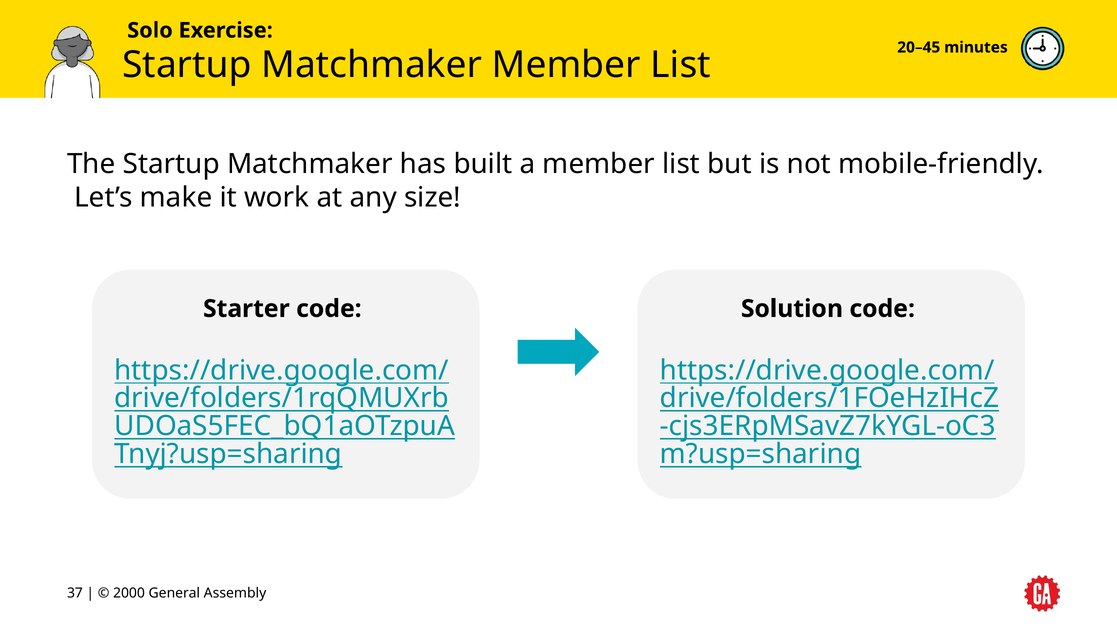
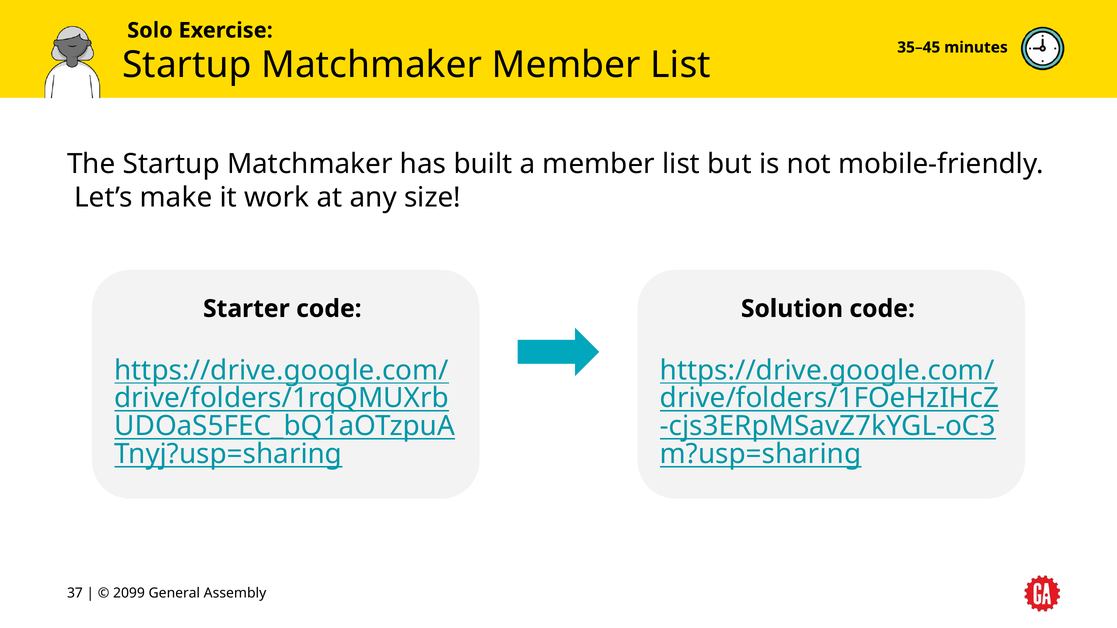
20–45: 20–45 -> 35–45
2000: 2000 -> 2099
